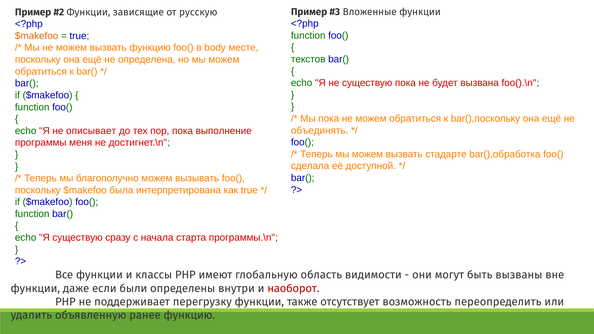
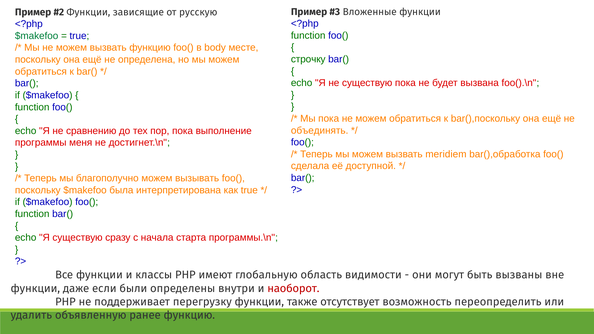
$makefoo at (37, 36) colour: orange -> green
текстов: текстов -> строчку
описывает: описывает -> сравнению
стадарте: стадарте -> meridiem
